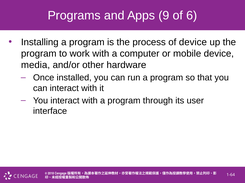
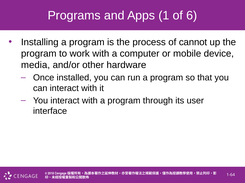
9: 9 -> 1
of device: device -> cannot
